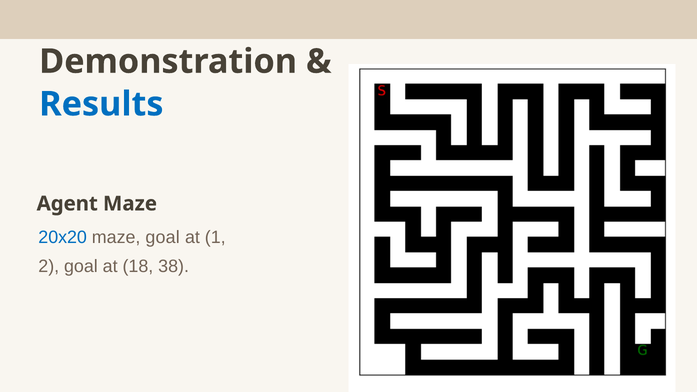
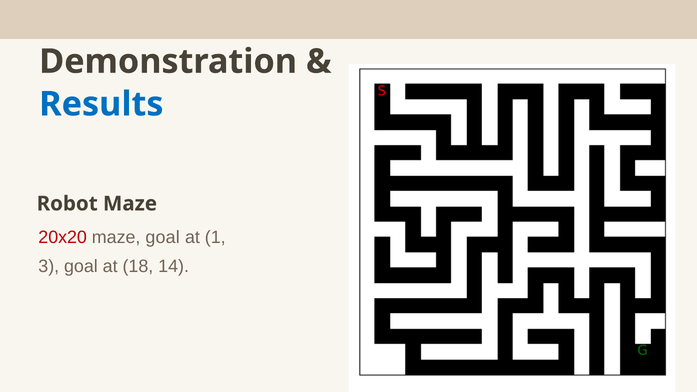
Agent: Agent -> Robot
20x20 colour: blue -> red
2: 2 -> 3
38: 38 -> 14
